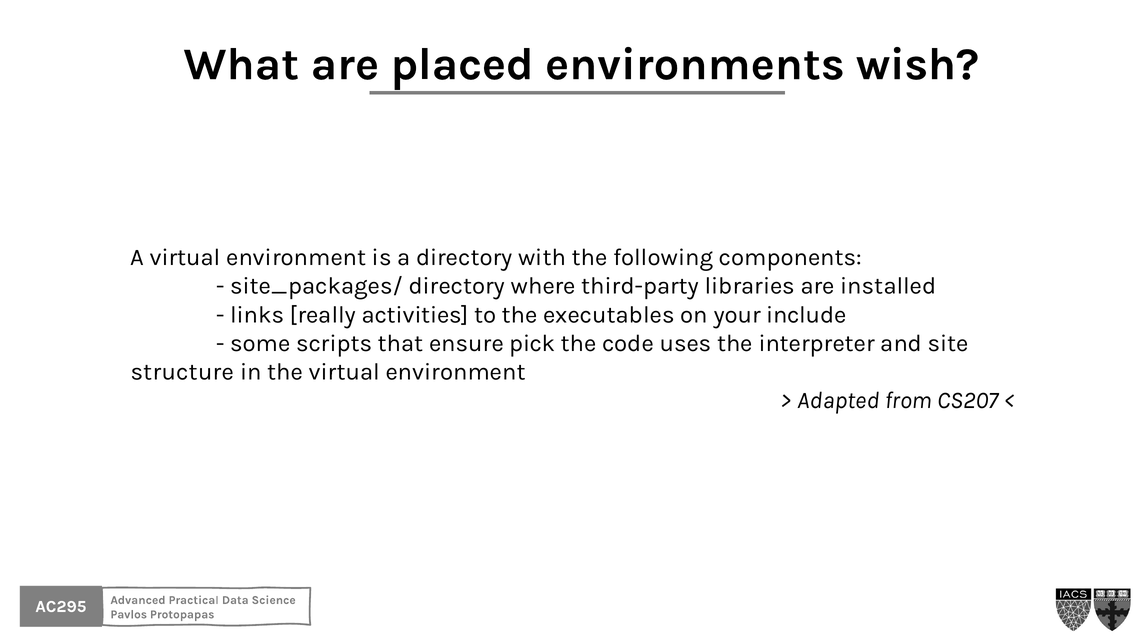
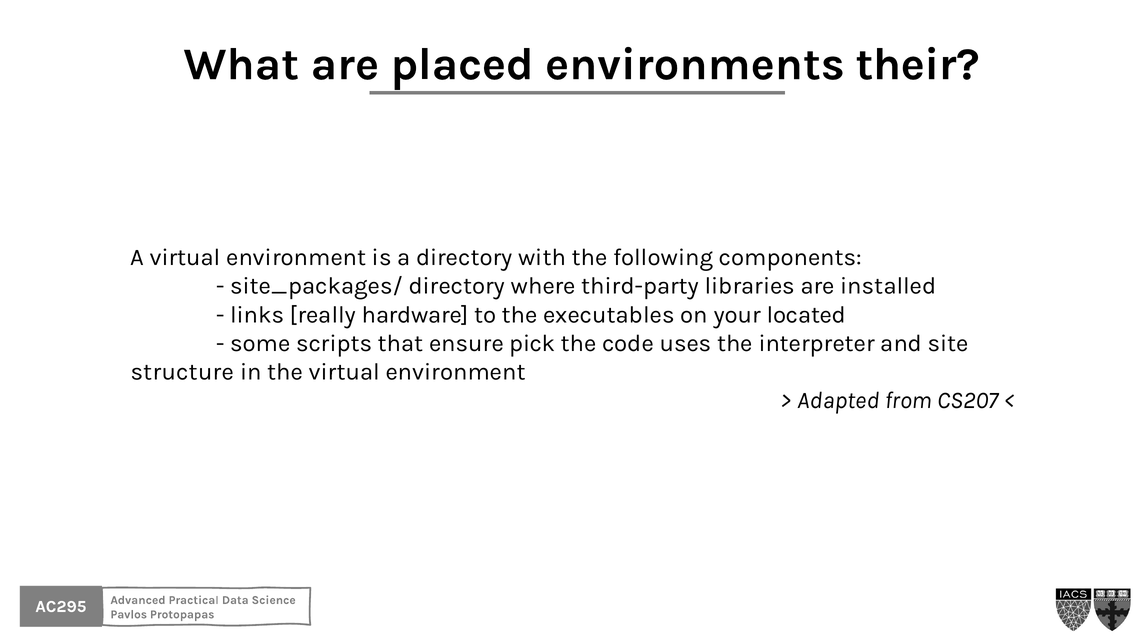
wish: wish -> their
activities: activities -> hardware
include: include -> located
